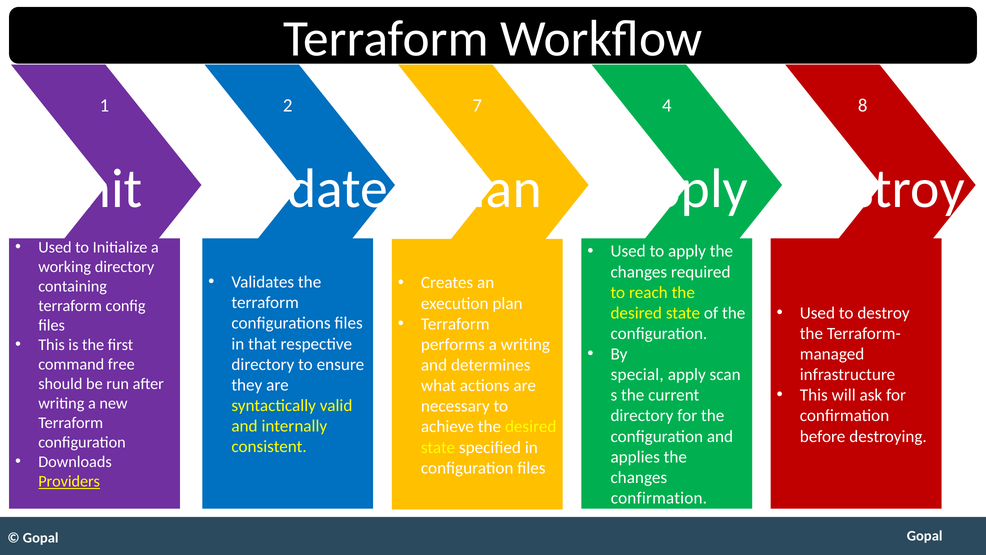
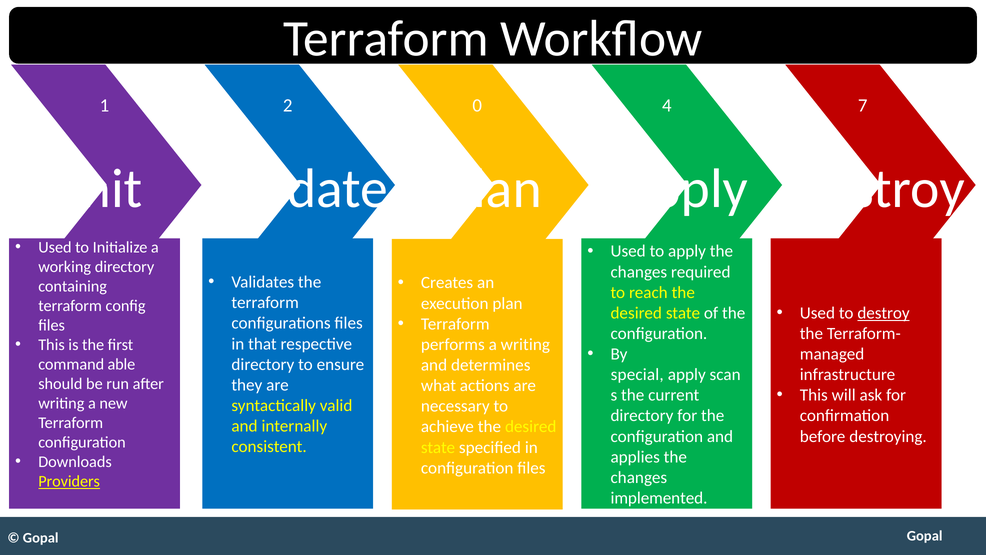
7: 7 -> 0
8: 8 -> 7
destroy at (884, 313) underline: none -> present
free: free -> able
confirmation at (659, 498): confirmation -> implemented
